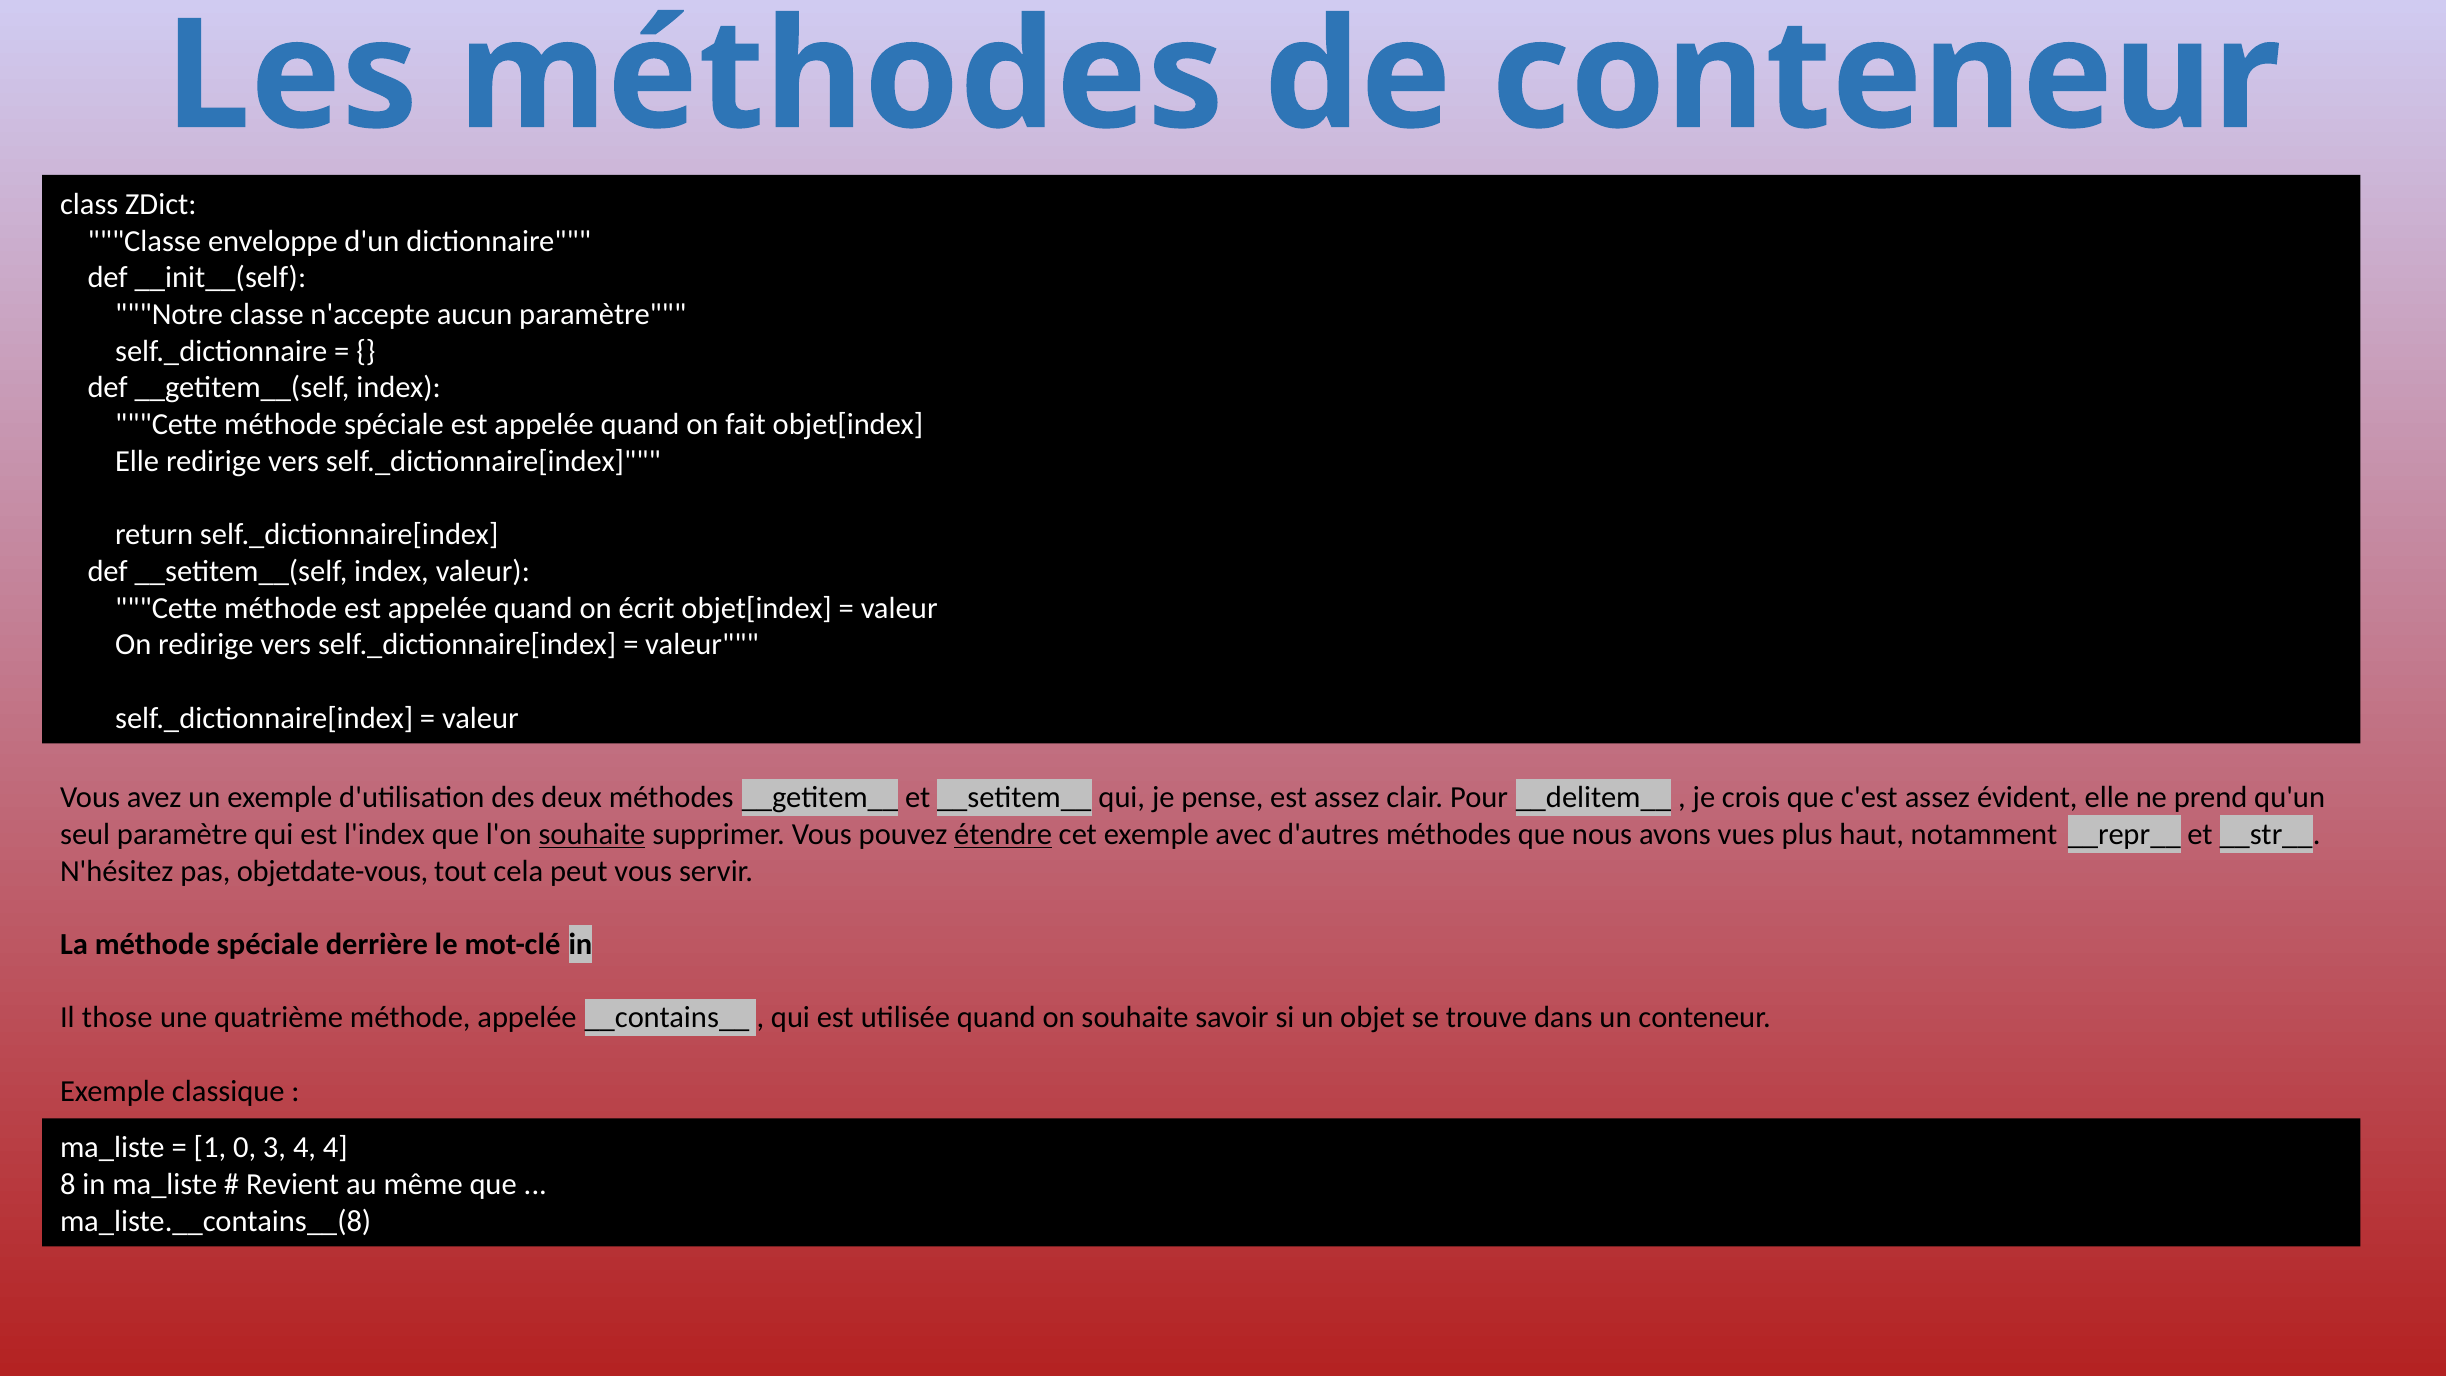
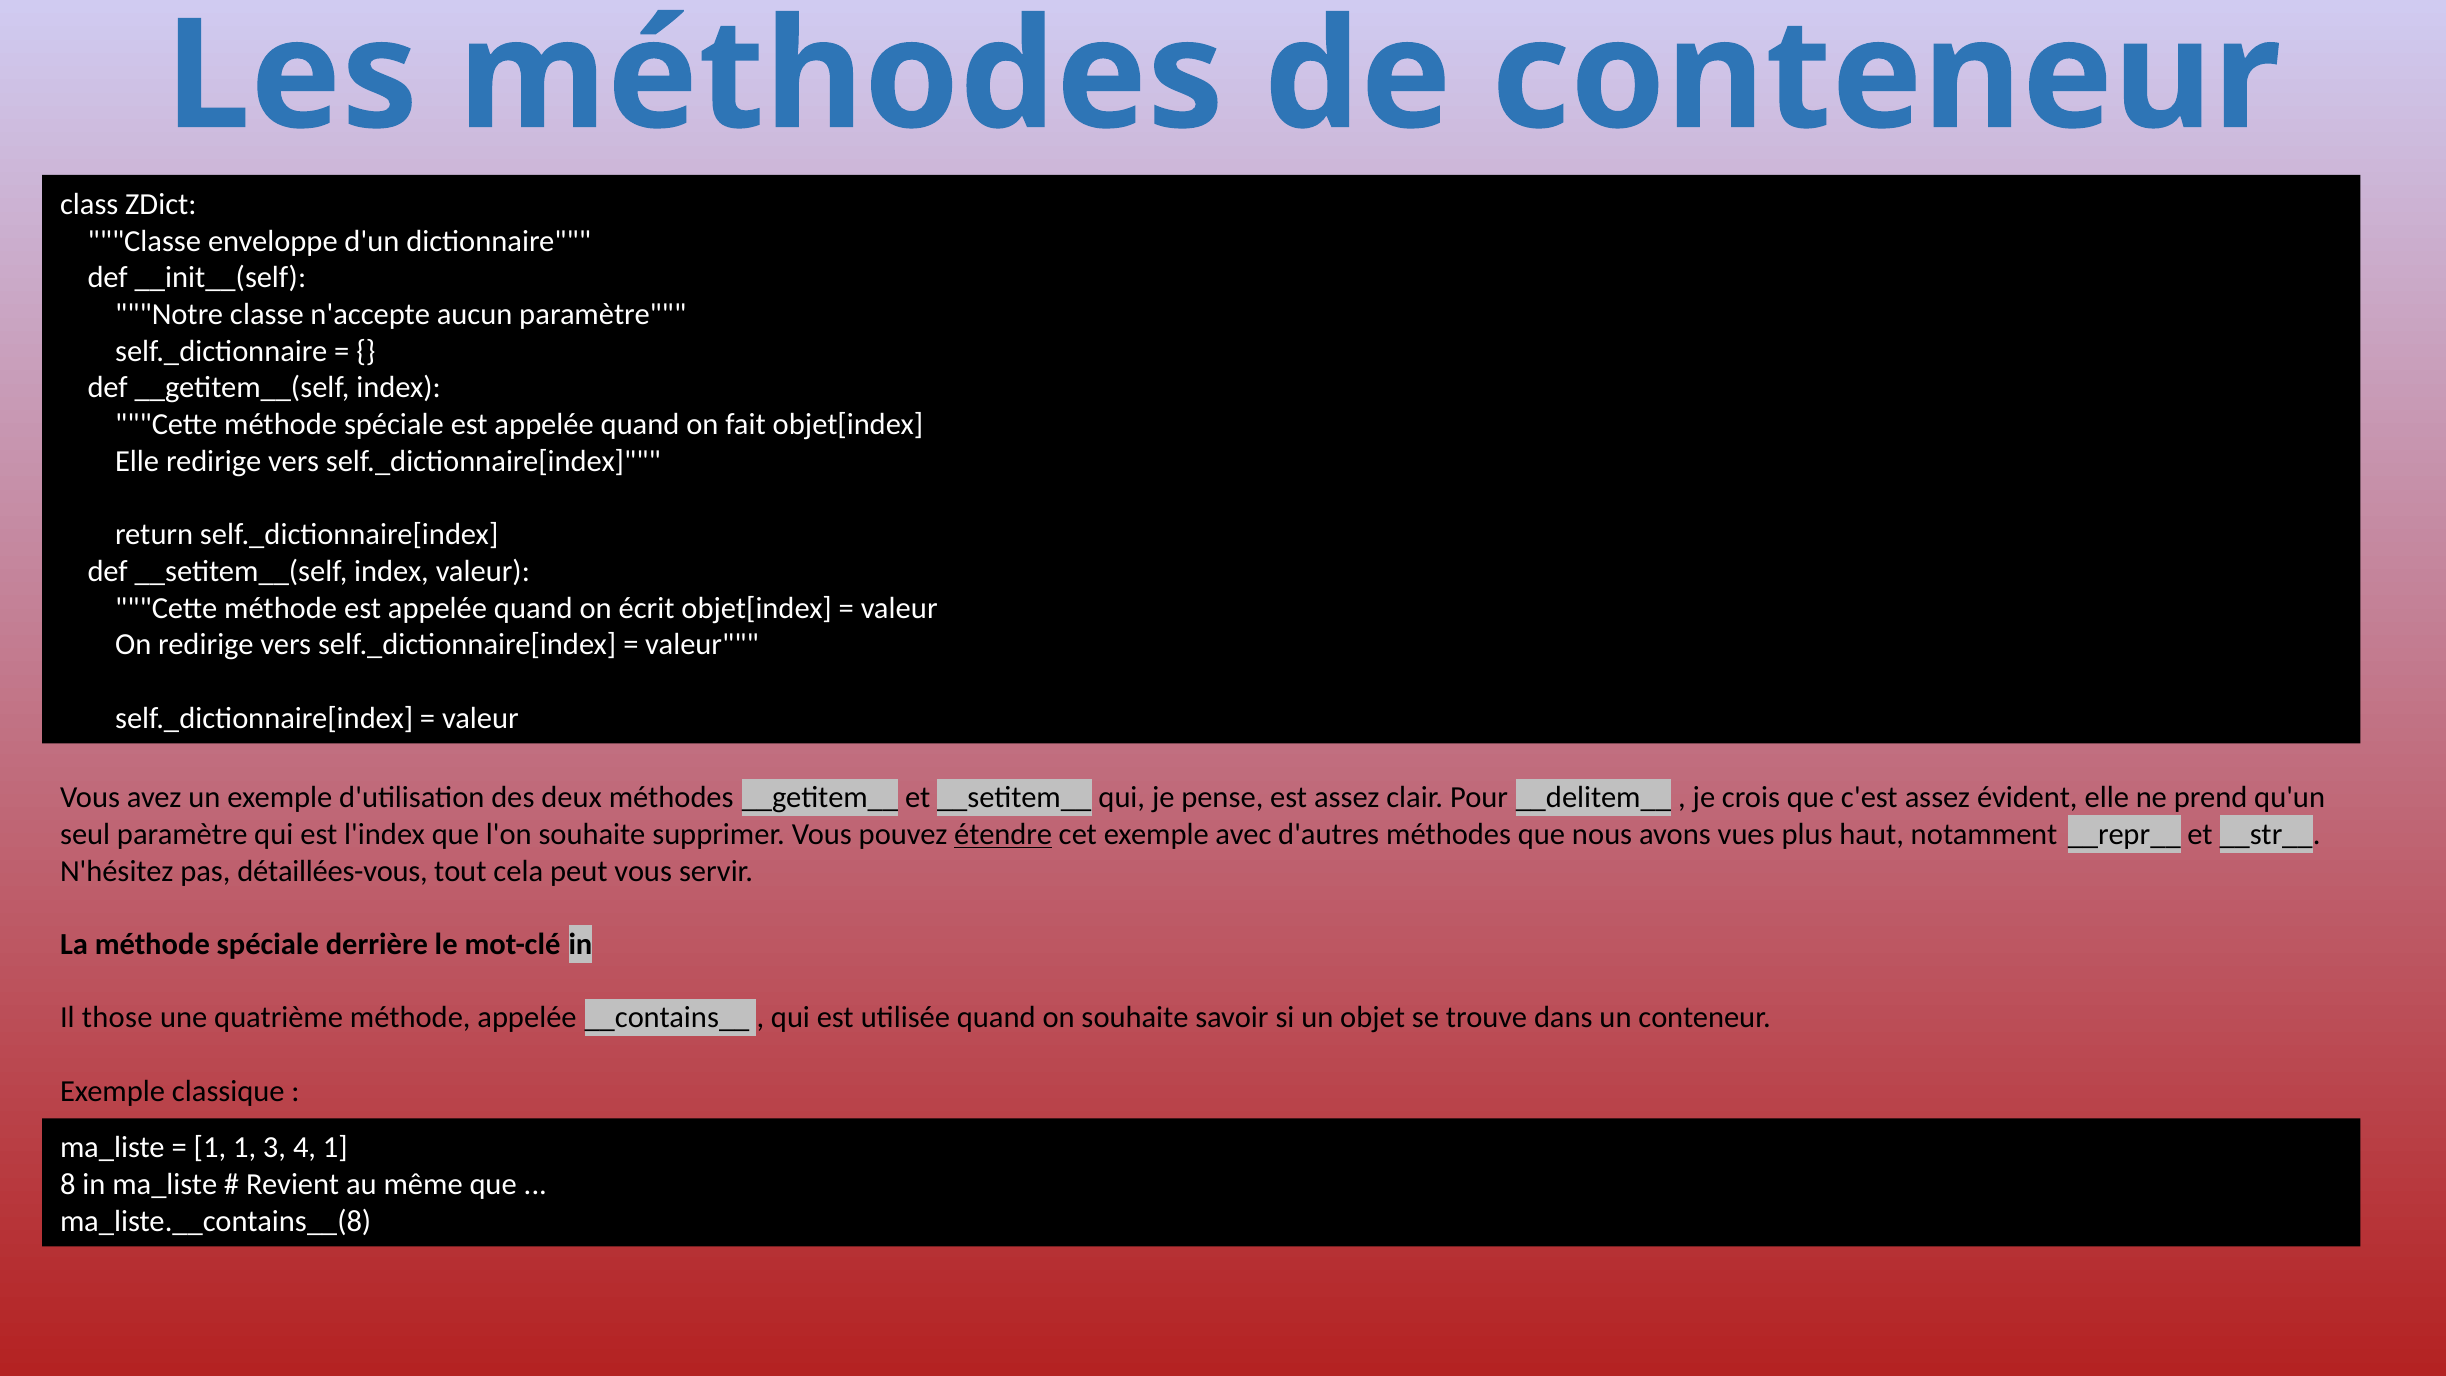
souhaite at (592, 834) underline: present -> none
objetdate-vous: objetdate-vous -> détaillées-vous
1 0: 0 -> 1
4 4: 4 -> 1
